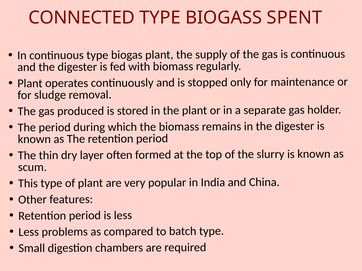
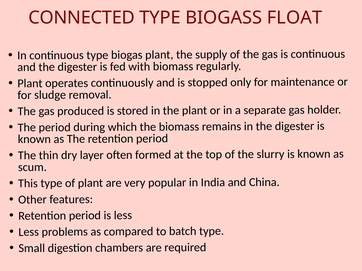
SPENT: SPENT -> FLOAT
